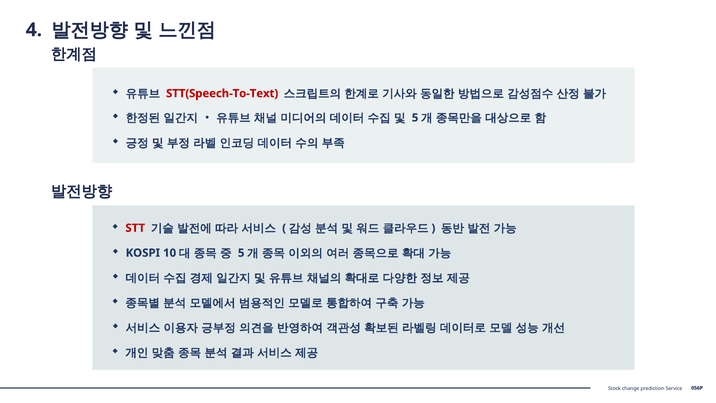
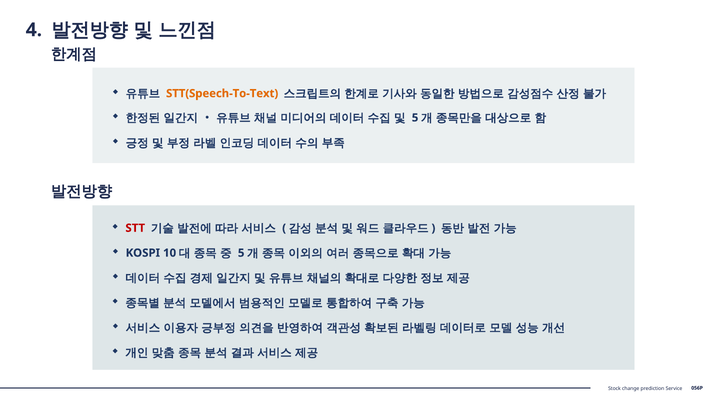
STT(Speech-To-Text colour: red -> orange
